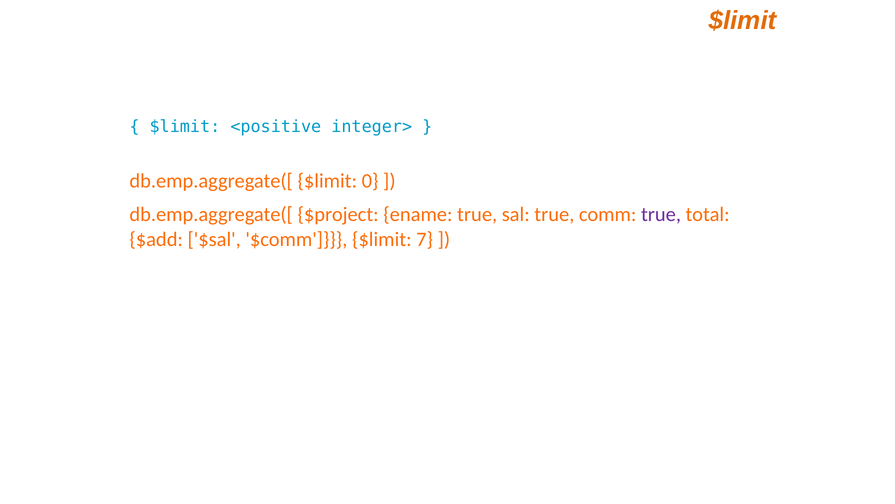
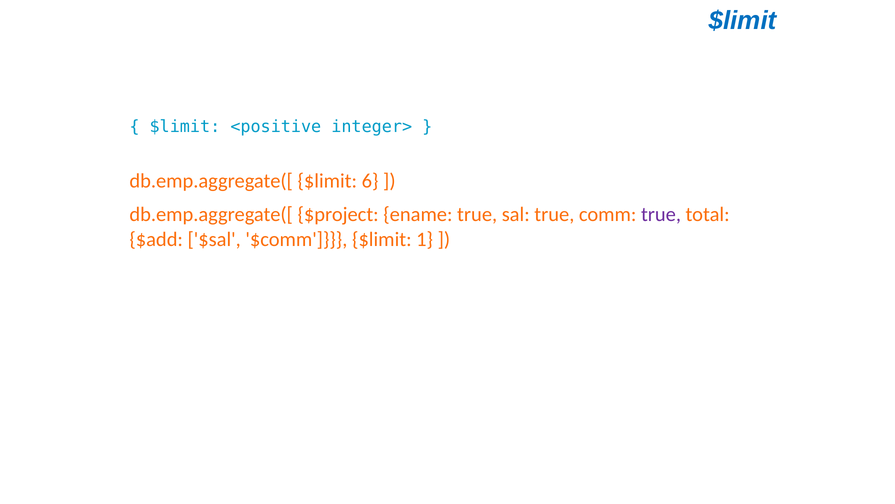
$limit at (743, 21) colour: orange -> blue
0: 0 -> 6
7: 7 -> 1
